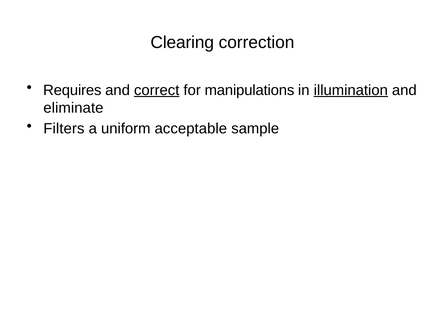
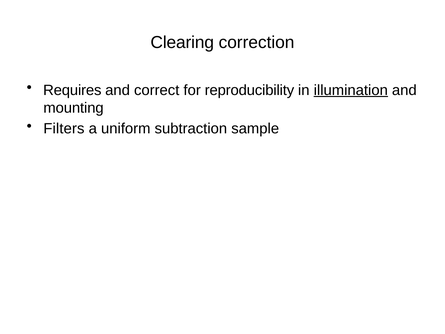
correct underline: present -> none
manipulations: manipulations -> reproducibility
eliminate: eliminate -> mounting
acceptable: acceptable -> subtraction
